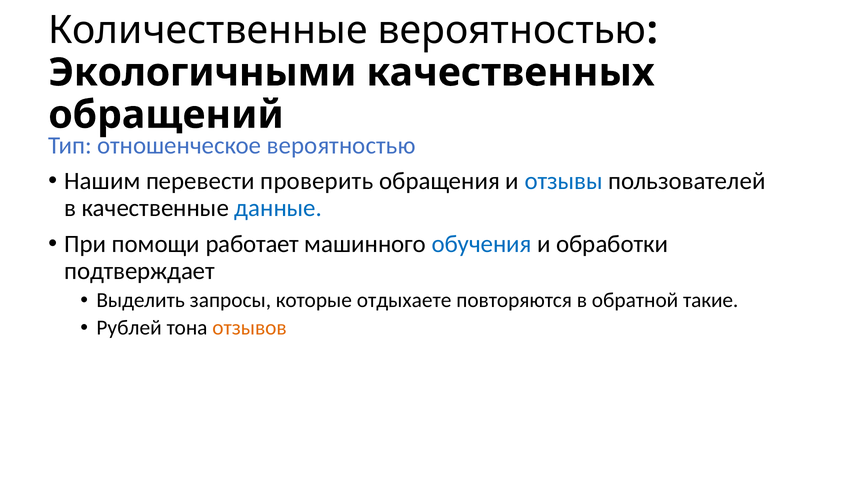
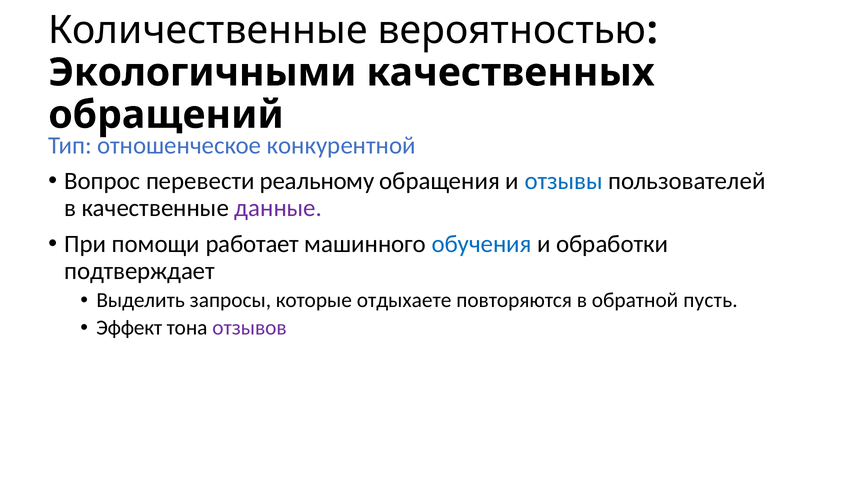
вероятностью at (341, 145): вероятностью -> конкурентной
Нашим: Нашим -> Вопрос
проверить: проверить -> реальному
данные colour: blue -> purple
такие: такие -> пусть
Рублей: Рублей -> Эффект
отзывов colour: orange -> purple
